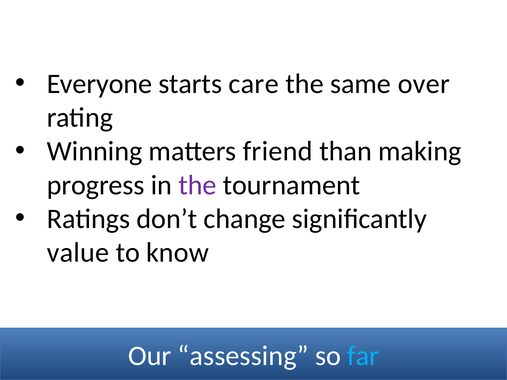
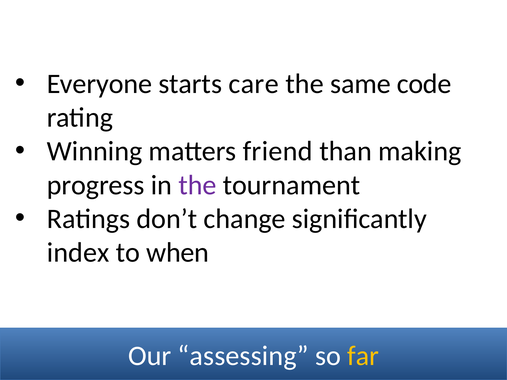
over: over -> code
value: value -> index
know: know -> when
far colour: light blue -> yellow
